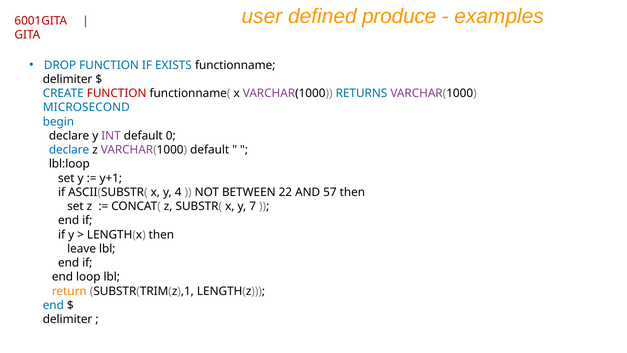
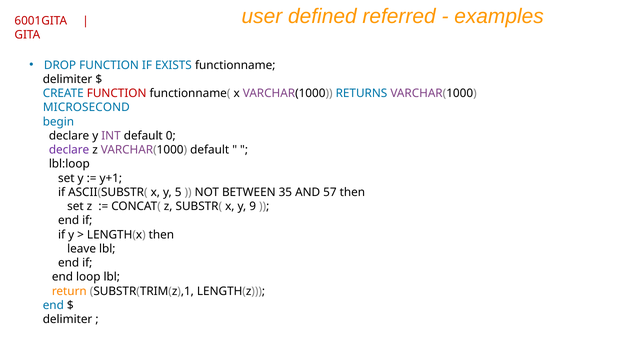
produce: produce -> referred
declare at (69, 150) colour: blue -> purple
4: 4 -> 5
22: 22 -> 35
7: 7 -> 9
